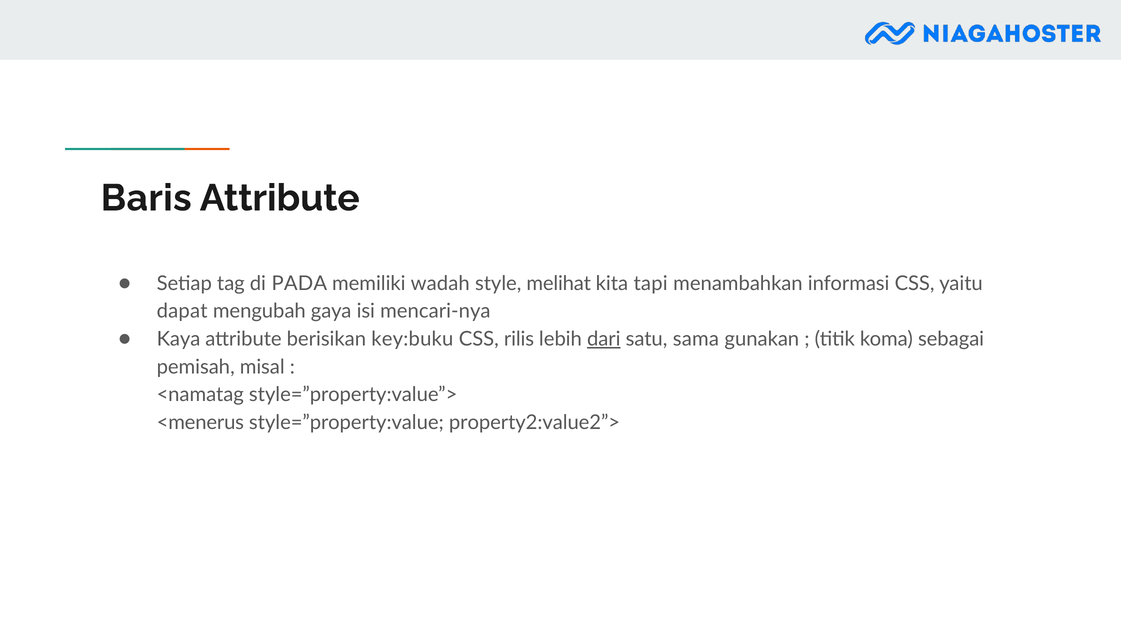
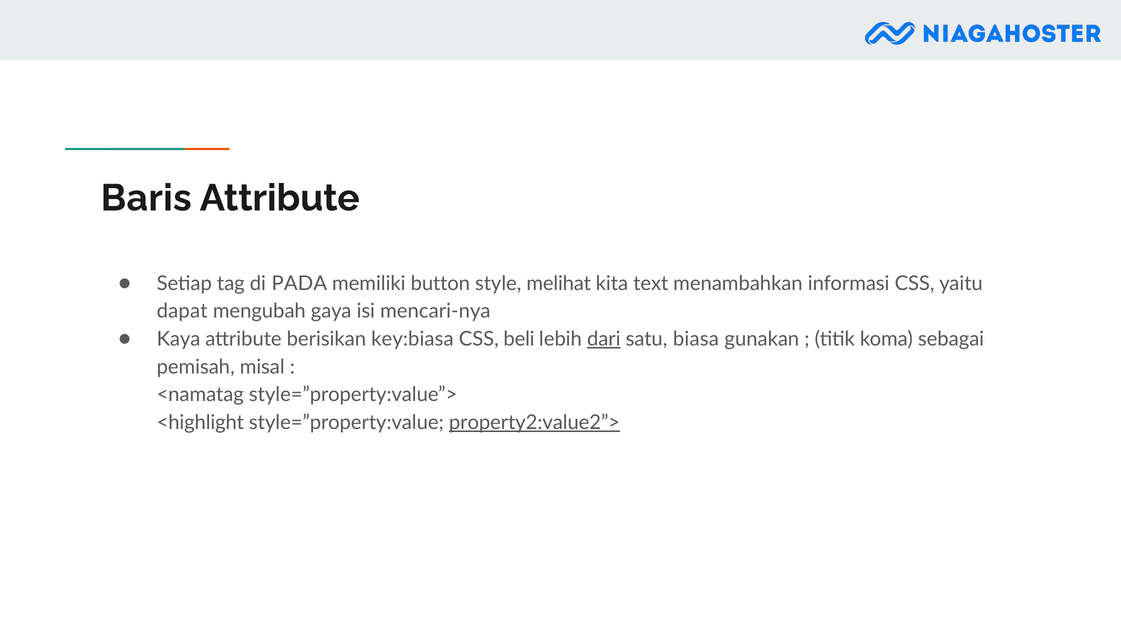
wadah: wadah -> button
tapi: tapi -> text
key:buku: key:buku -> key:biasa
rilis: rilis -> beli
sama: sama -> biasa
<menerus: <menerus -> <highlight
property2:value2”> underline: none -> present
